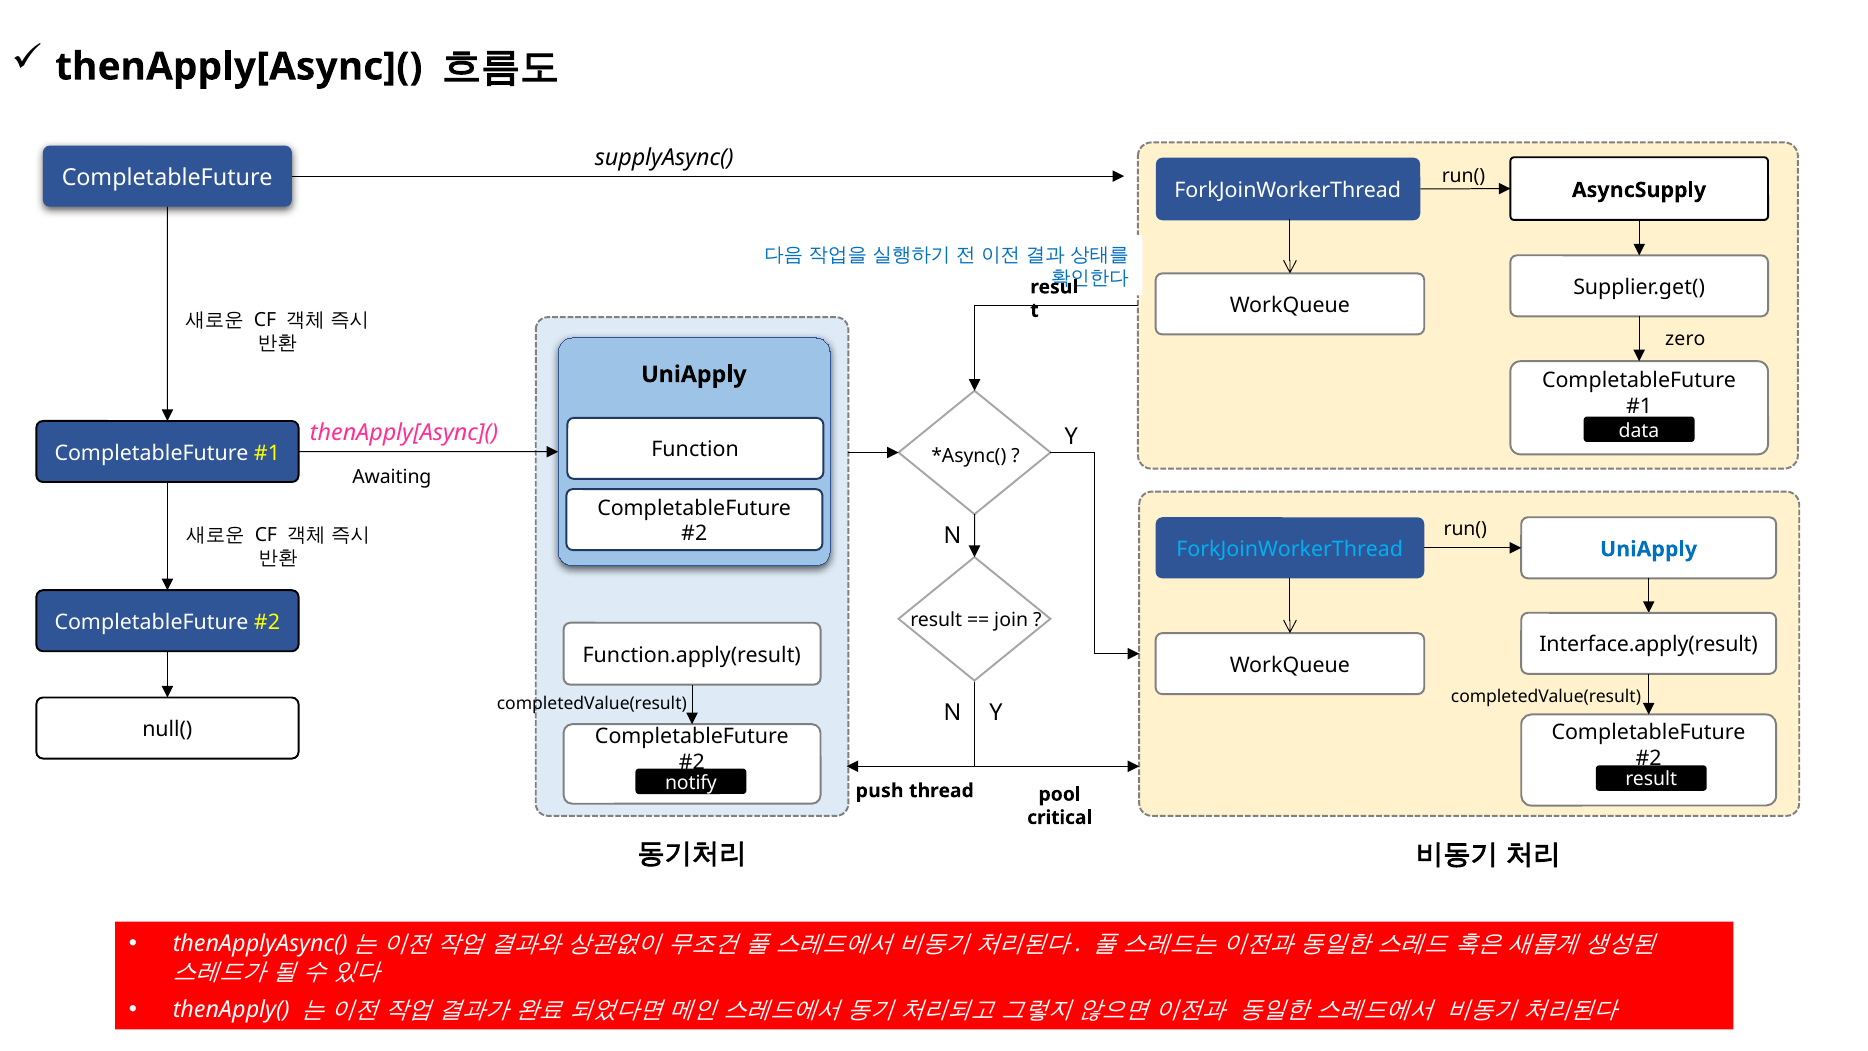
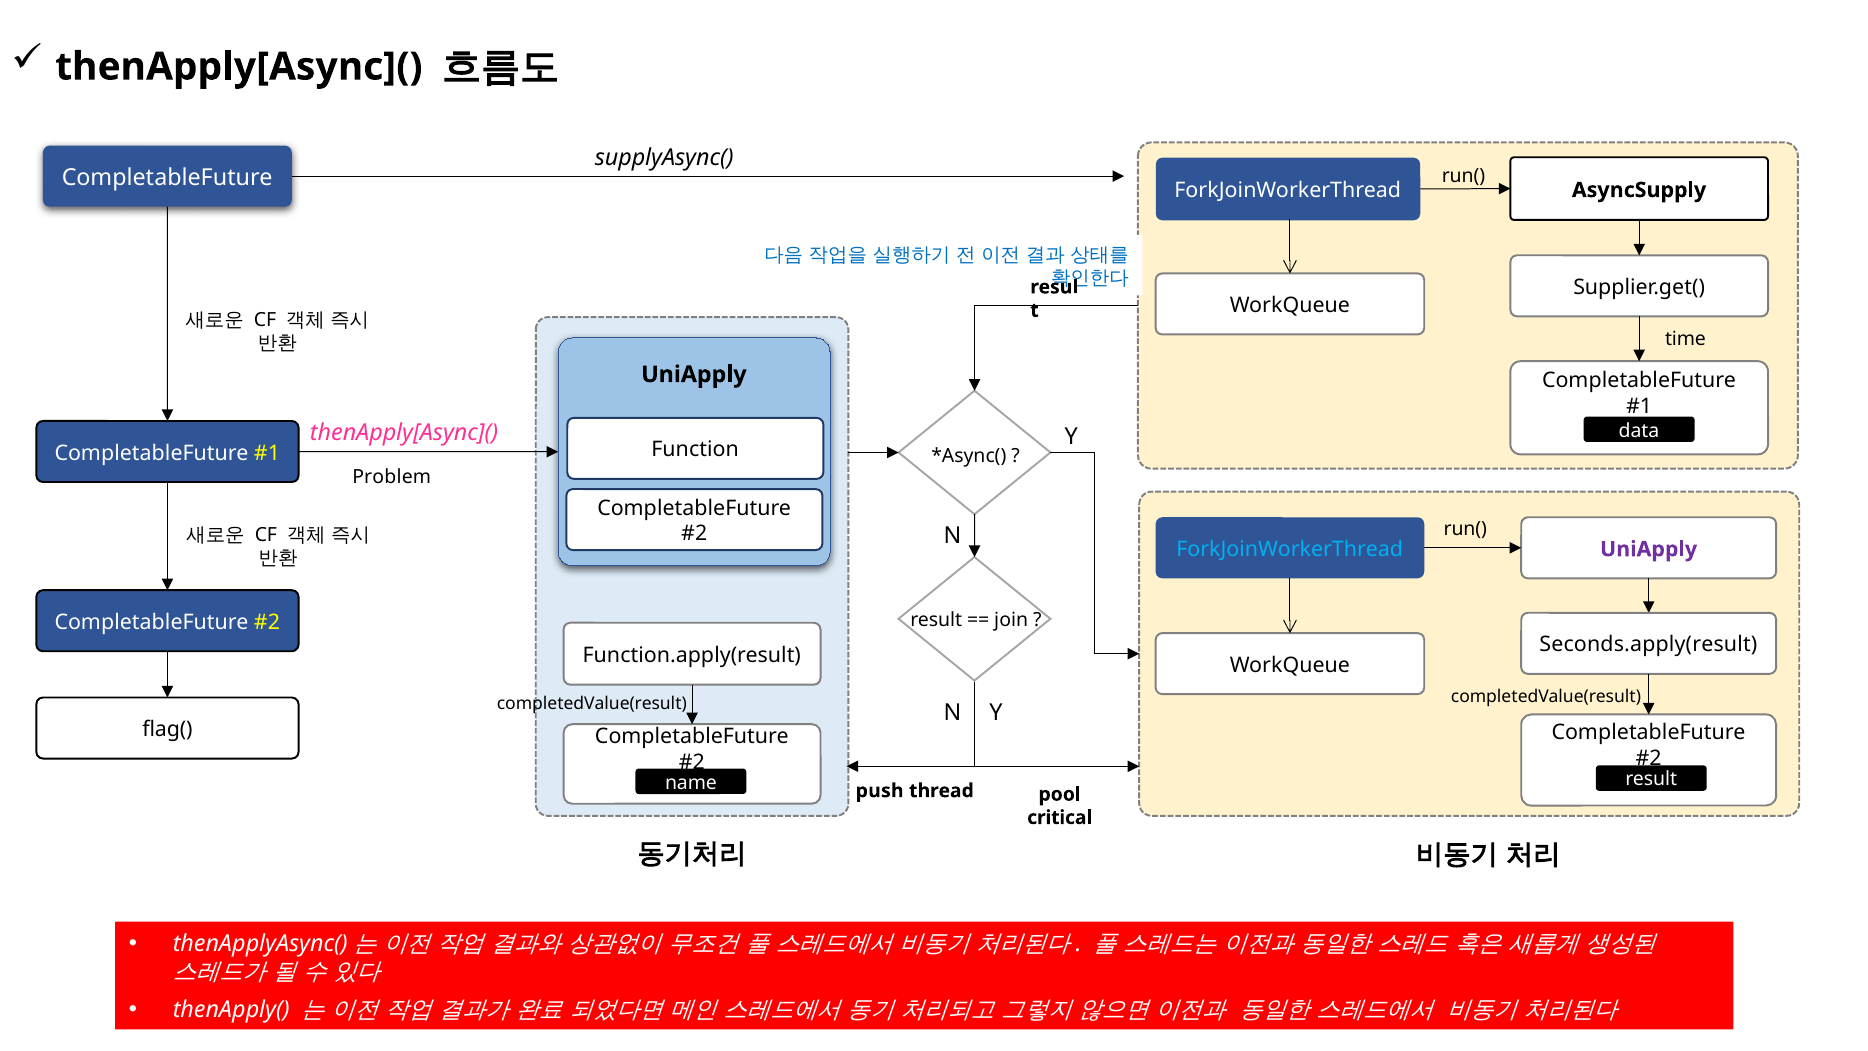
zero: zero -> time
Awaiting: Awaiting -> Problem
UniApply at (1649, 549) colour: blue -> purple
Interface.apply(result: Interface.apply(result -> Seconds.apply(result
null(: null( -> flag(
notify: notify -> name
